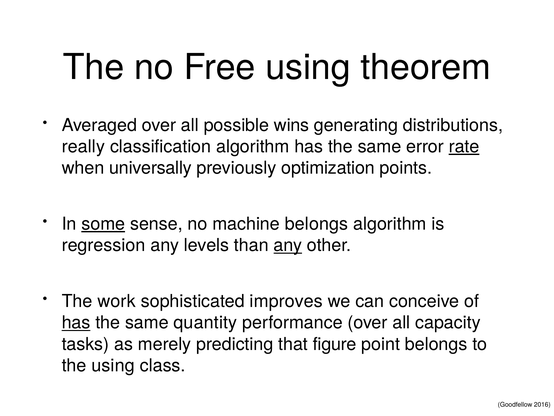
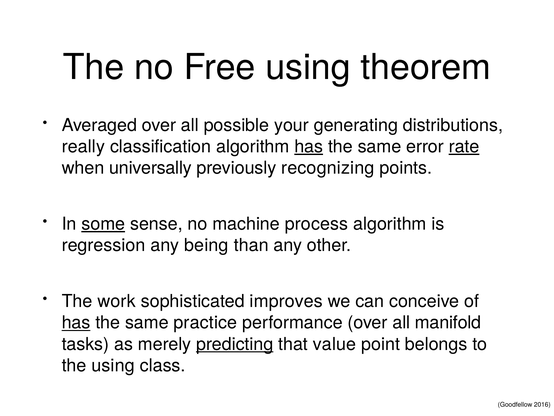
wins: wins -> your
has at (309, 146) underline: none -> present
optimization: optimization -> recognizing
machine belongs: belongs -> process
levels: levels -> being
any at (288, 245) underline: present -> none
quantity: quantity -> practice
capacity: capacity -> manifold
predicting underline: none -> present
figure: figure -> value
